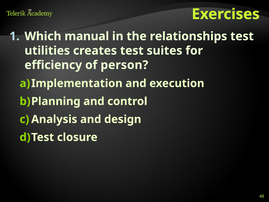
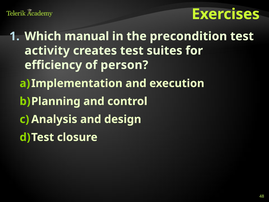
relationships: relationships -> precondition
utilities: utilities -> activity
